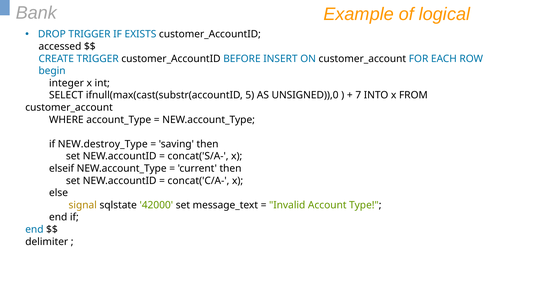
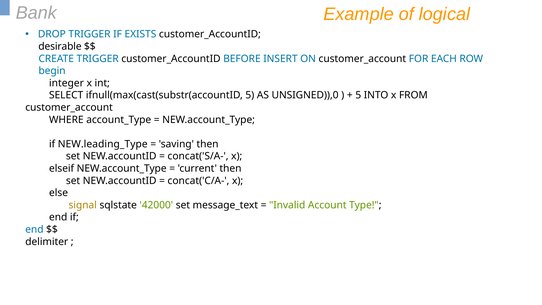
accessed: accessed -> desirable
7 at (358, 95): 7 -> 5
NEW.destroy_Type: NEW.destroy_Type -> NEW.leading_Type
